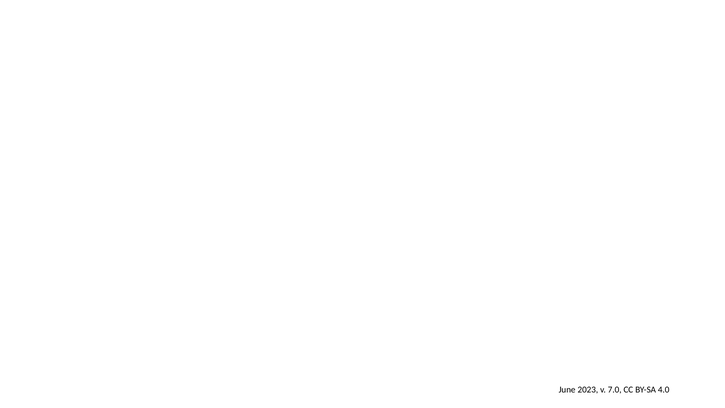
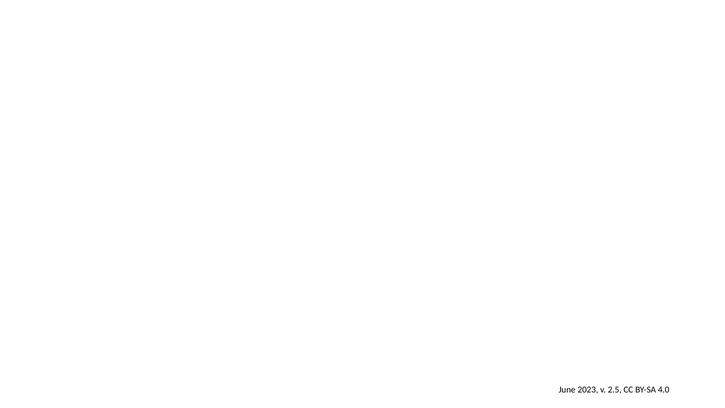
7.0: 7.0 -> 2.5
